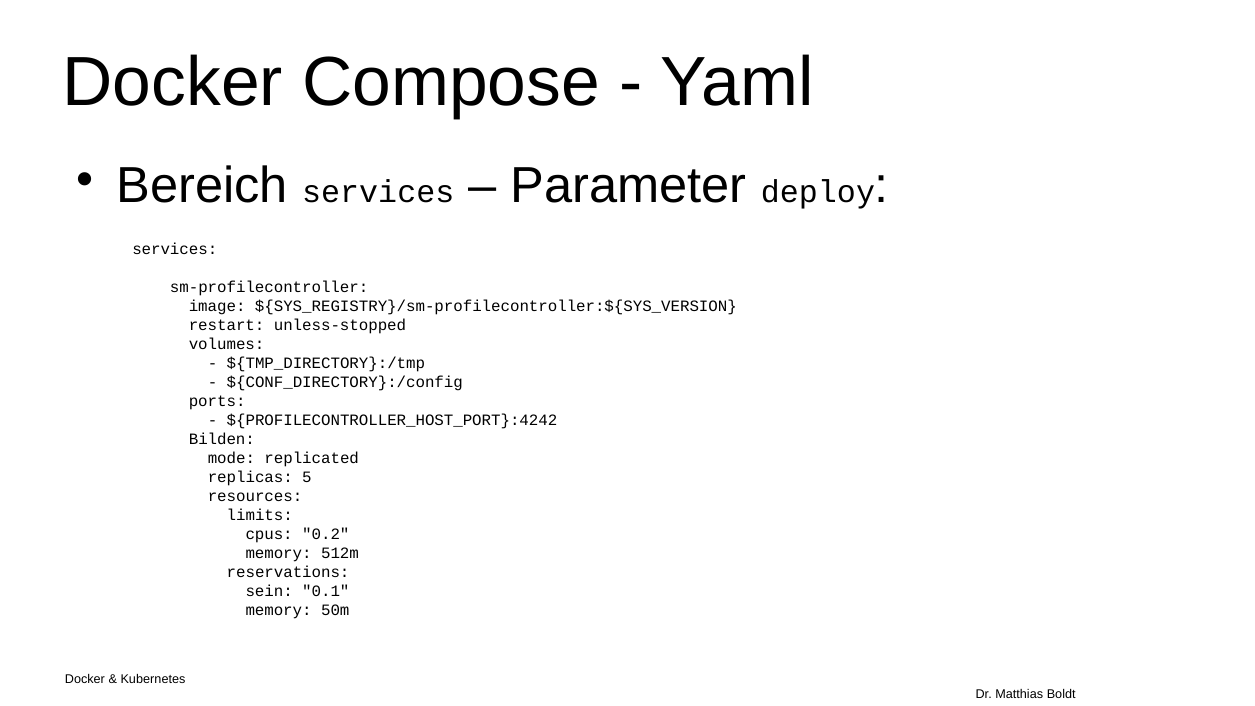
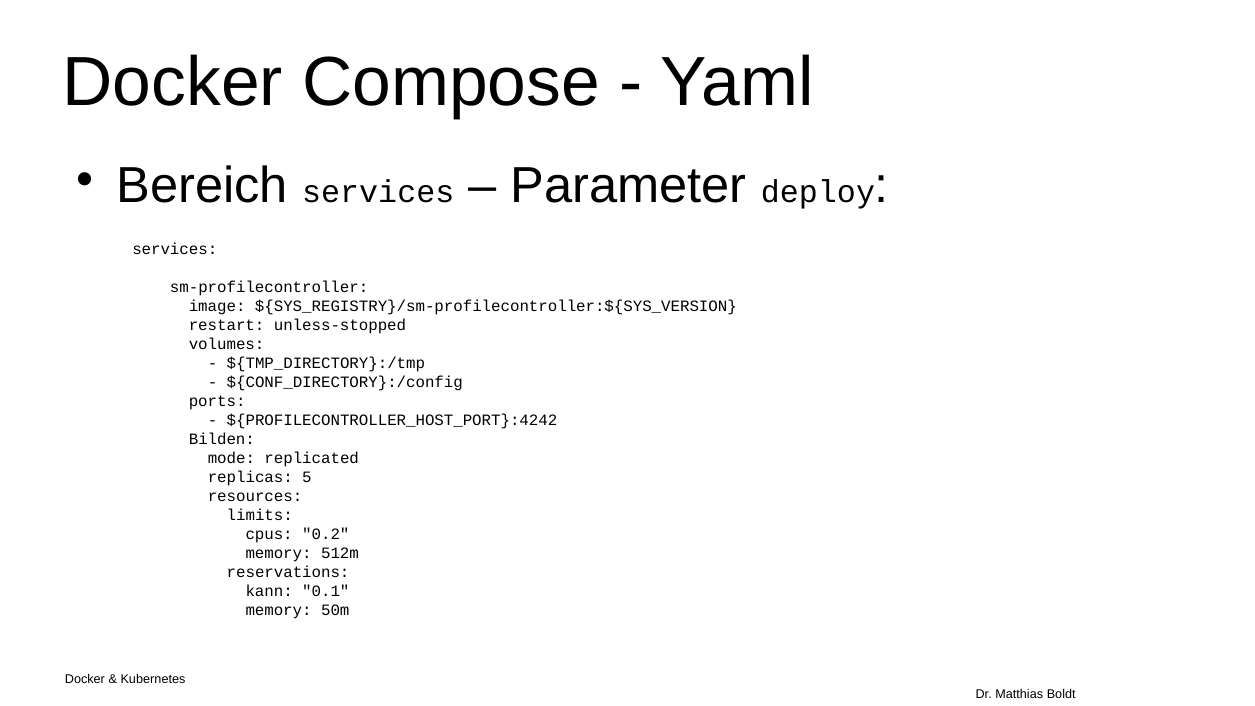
sein: sein -> kann
